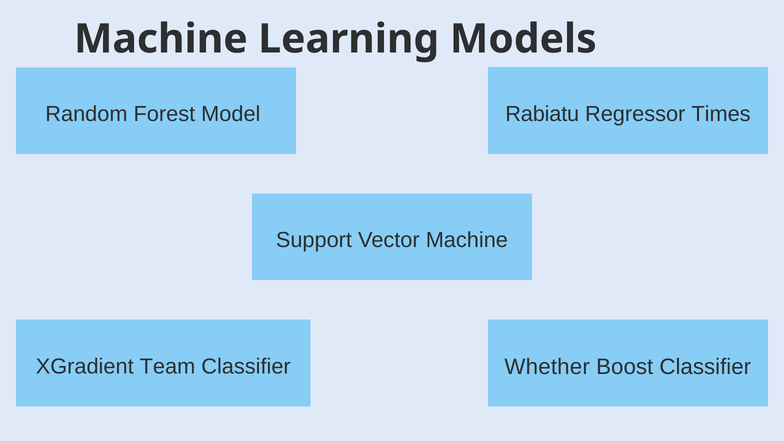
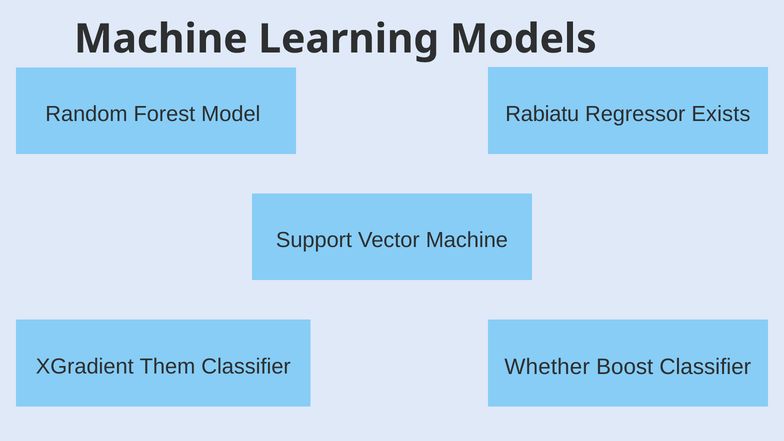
Times: Times -> Exists
Team: Team -> Them
